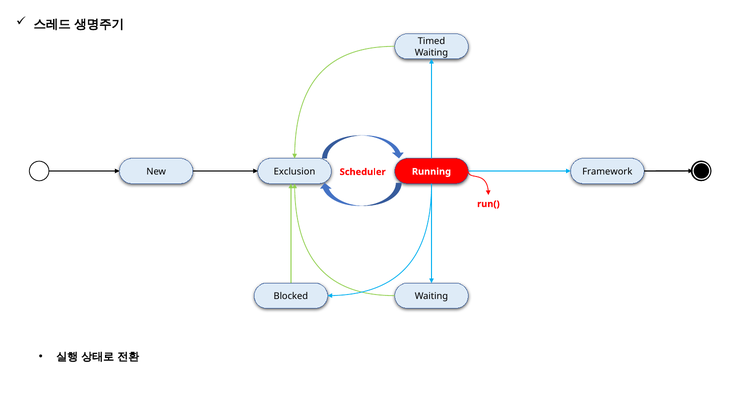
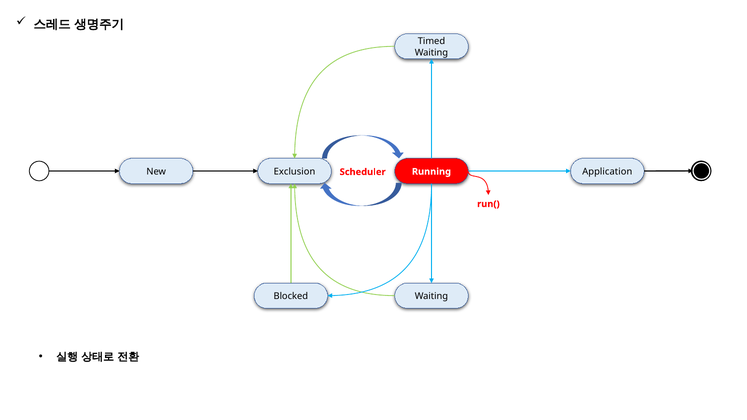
Framework: Framework -> Application
